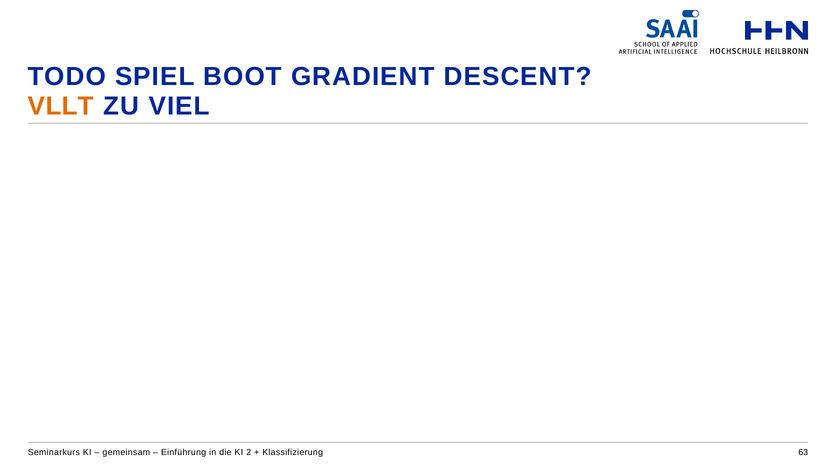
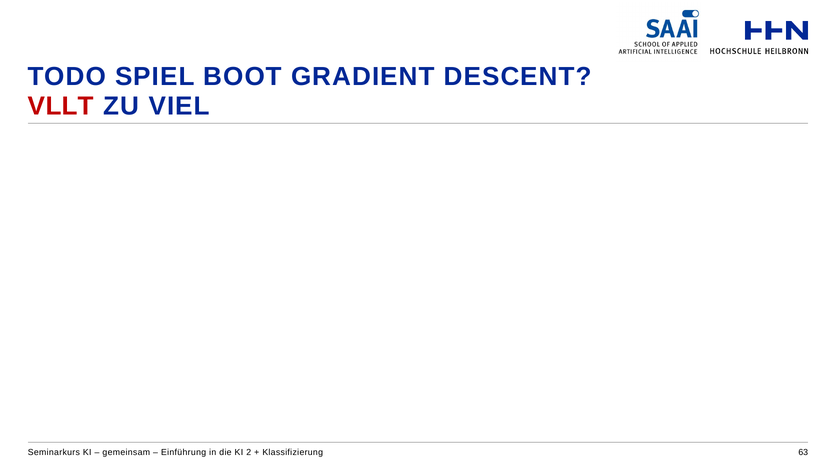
VLLT colour: orange -> red
